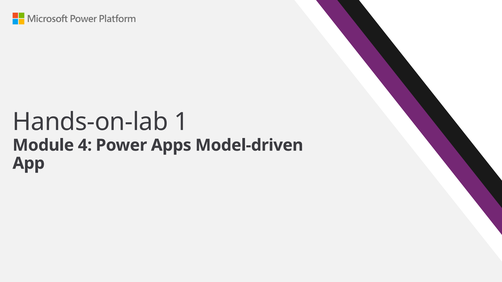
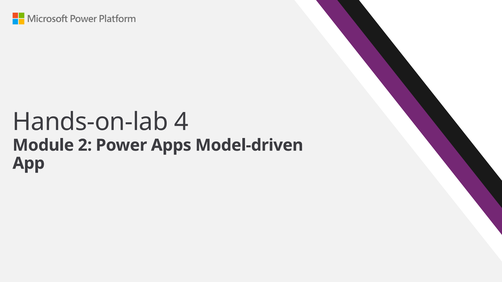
1: 1 -> 4
4: 4 -> 2
